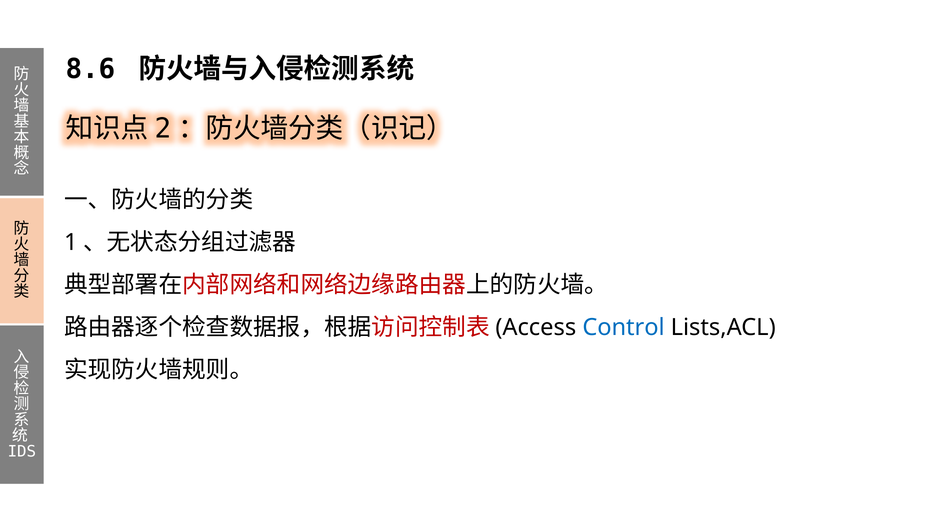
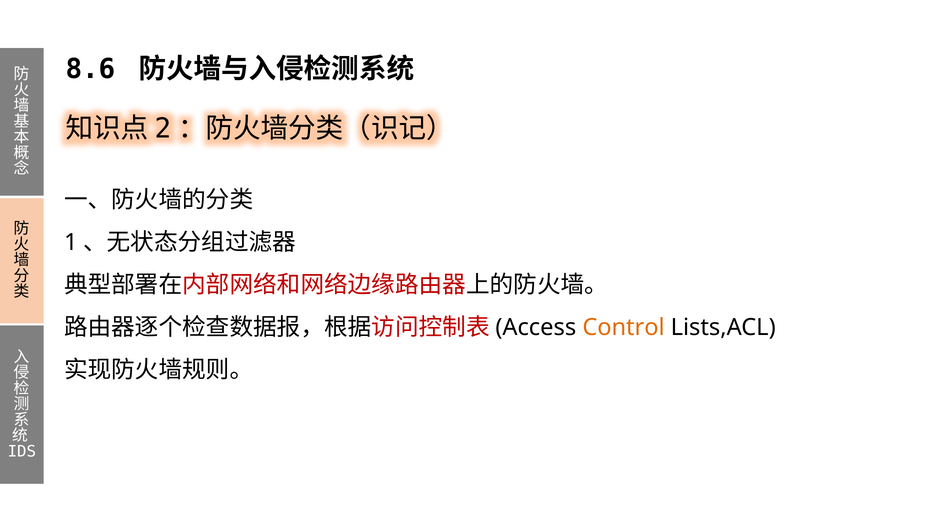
Control colour: blue -> orange
